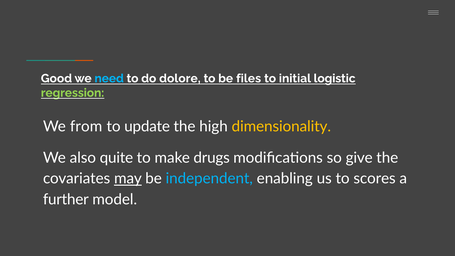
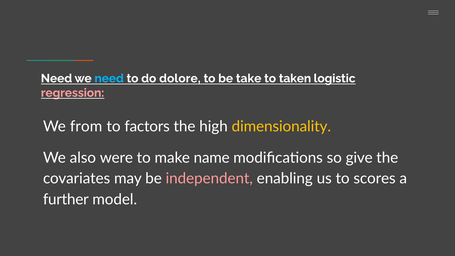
Good at (56, 78): Good -> Need
files: files -> take
initial: initial -> taken
regression colour: light green -> pink
update: update -> factors
quite: quite -> were
drugs: drugs -> name
may underline: present -> none
independent colour: light blue -> pink
